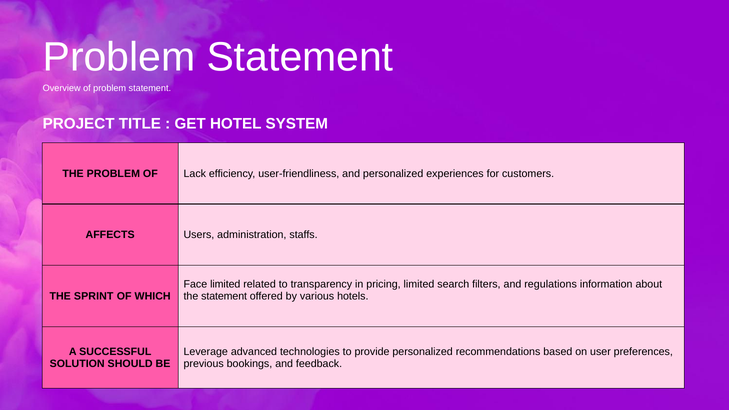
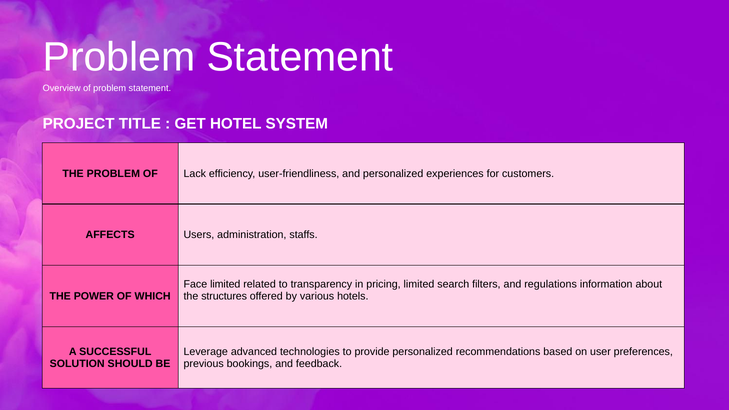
SPRINT: SPRINT -> POWER
the statement: statement -> structures
